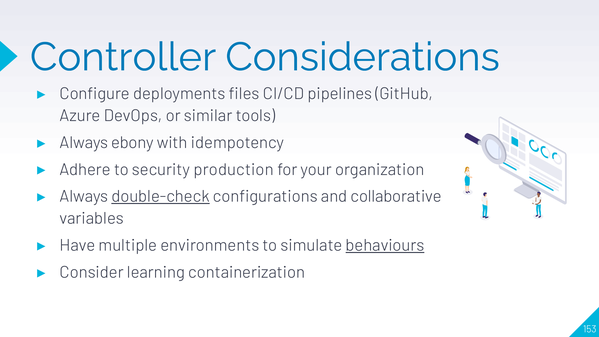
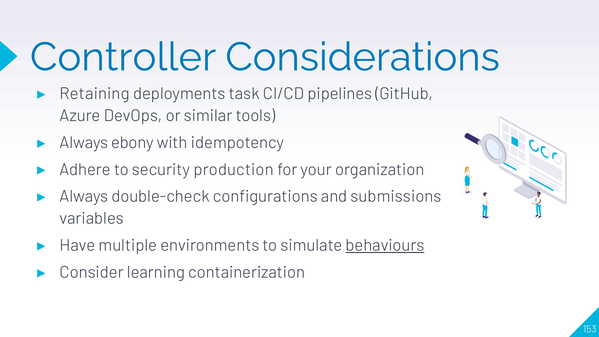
Configure: Configure -> Retaining
files: files -> task
double-check underline: present -> none
collaborative: collaborative -> submissions
